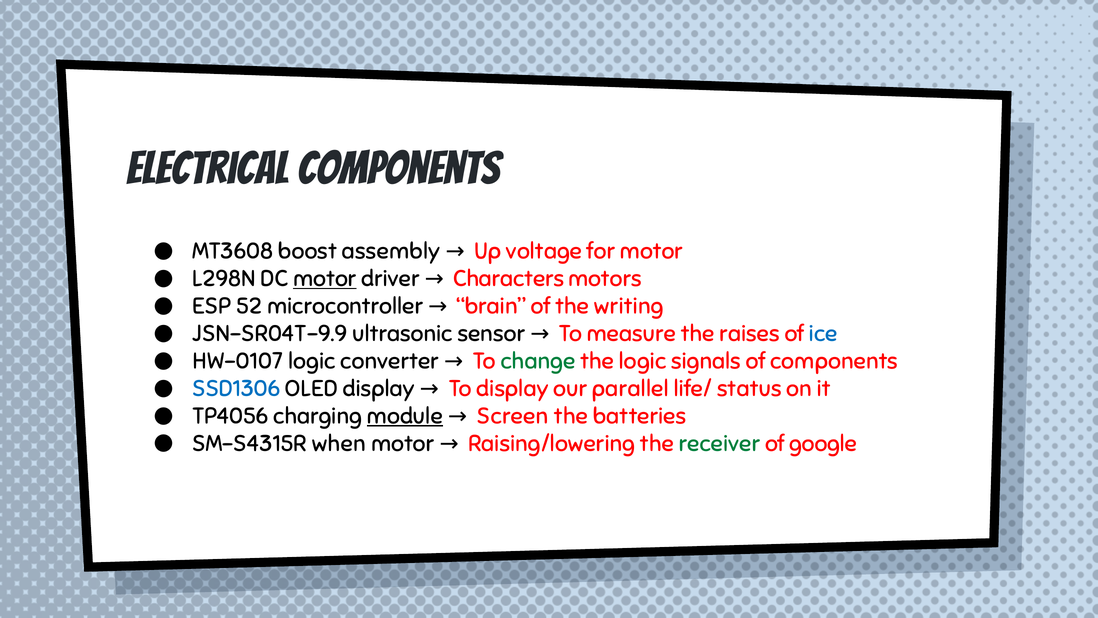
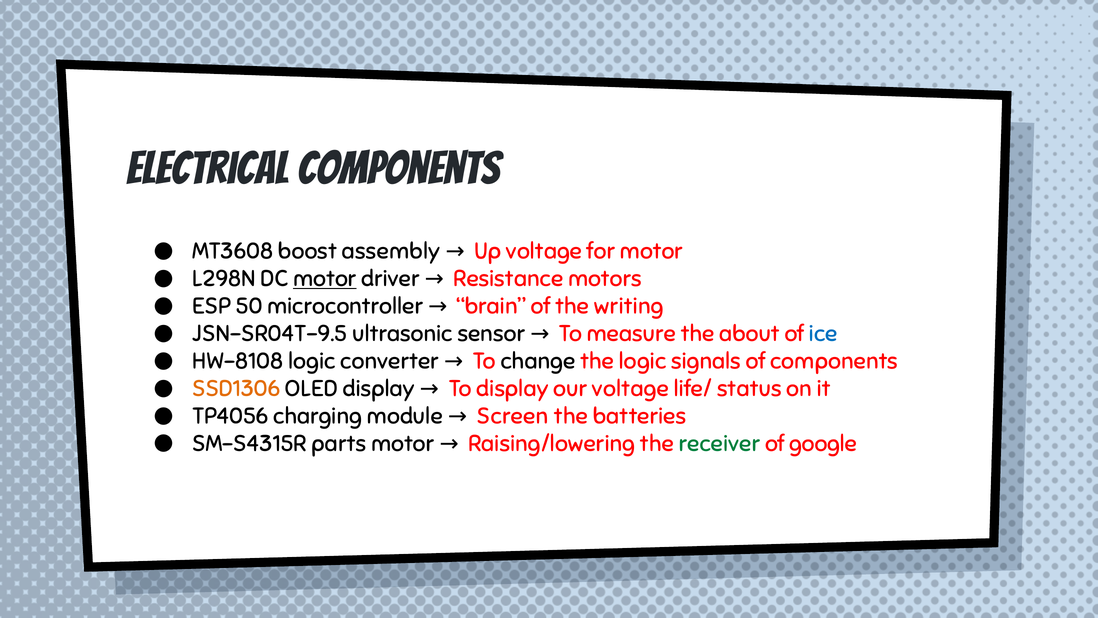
Characters: Characters -> Resistance
52: 52 -> 50
JSN-SR04T-9.9: JSN-SR04T-9.9 -> JSN-SR04T-9.5
raises: raises -> about
HW-0107: HW-0107 -> HW-8108
change colour: green -> black
SSD1306 colour: blue -> orange
our parallel: parallel -> voltage
module underline: present -> none
when: when -> parts
